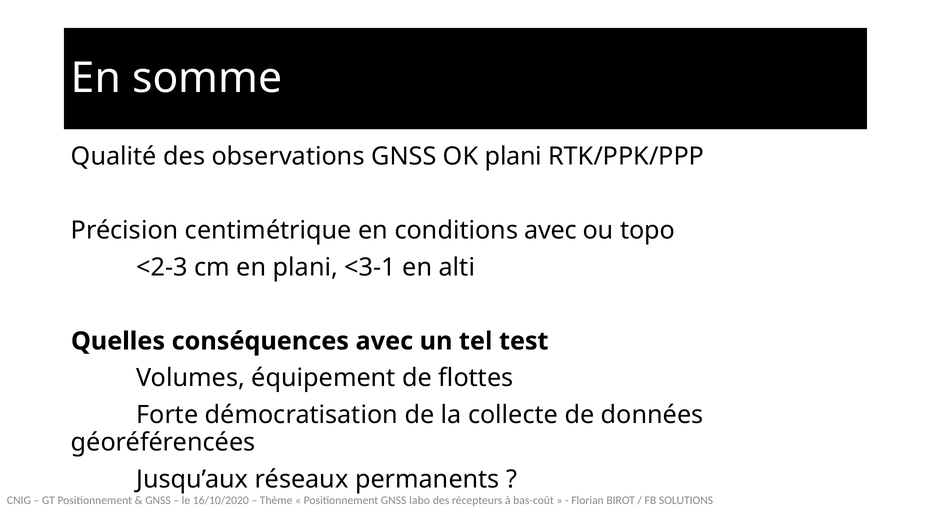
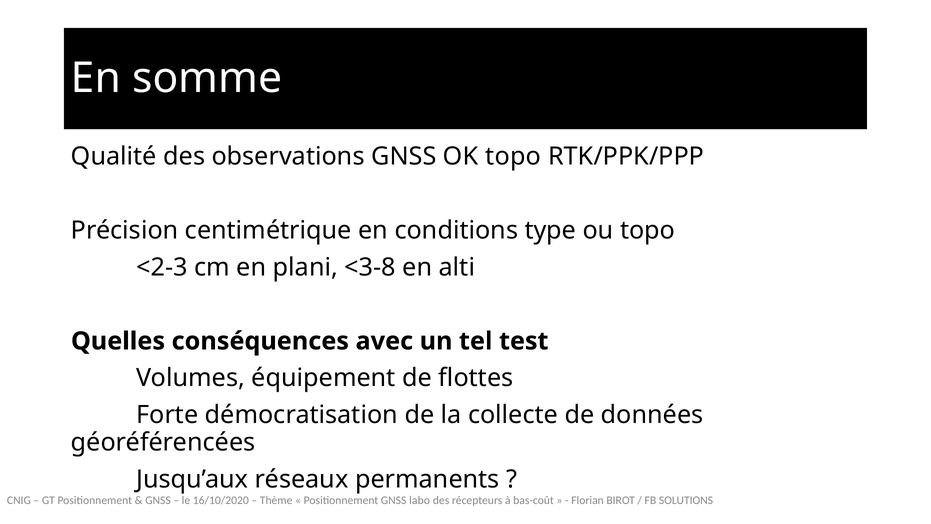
OK plani: plani -> topo
conditions avec: avec -> type
<3-1: <3-1 -> <3-8
